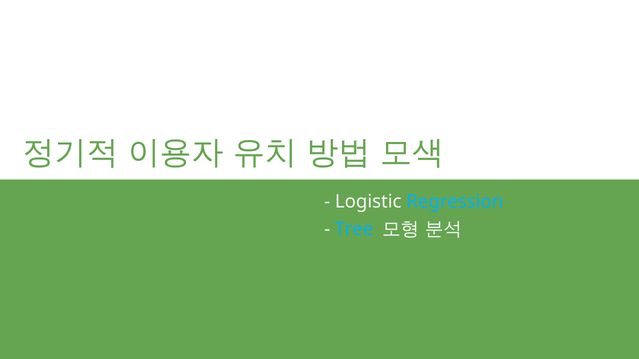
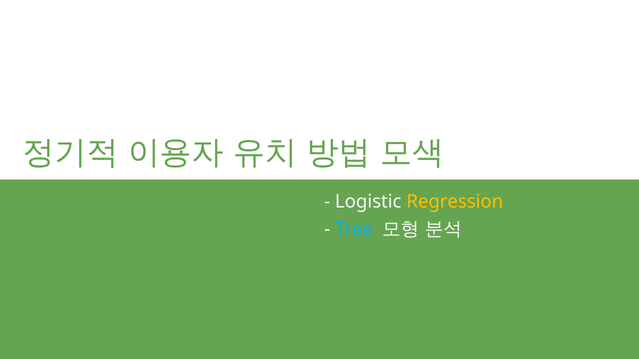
Regression colour: light blue -> yellow
